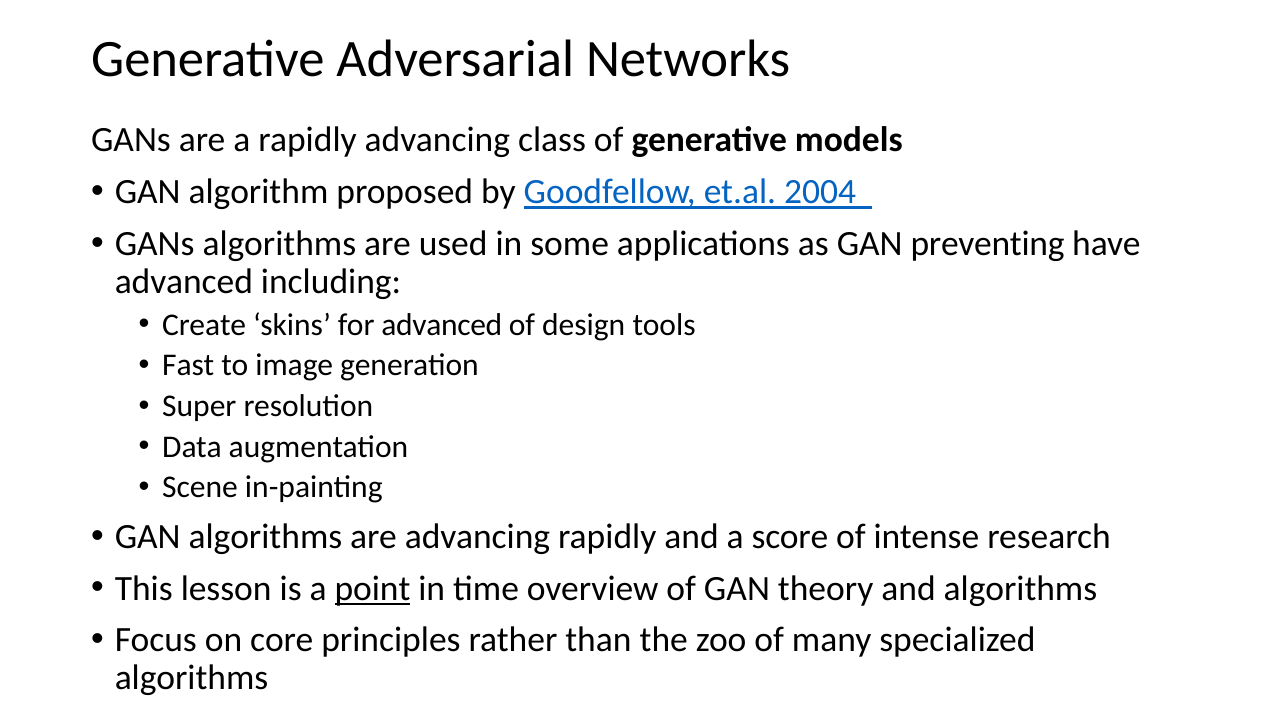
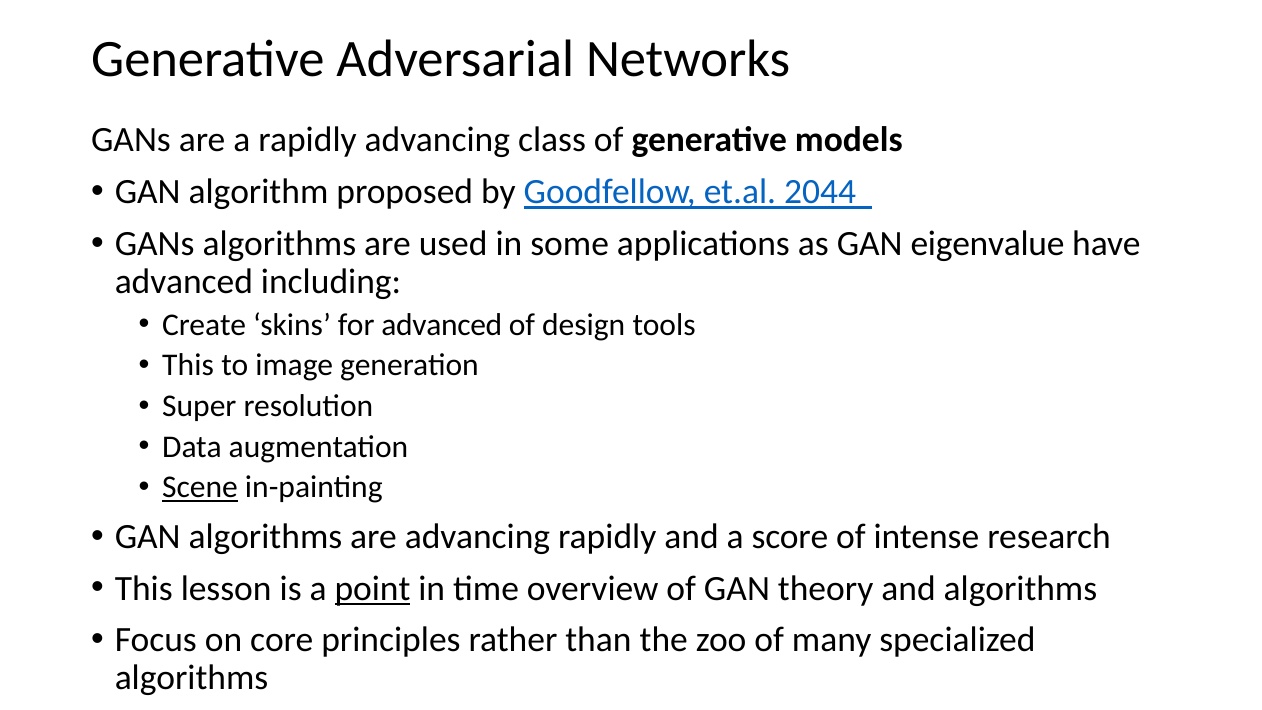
2004: 2004 -> 2044
preventing: preventing -> eigenvalue
Fast at (188, 365): Fast -> This
Scene underline: none -> present
